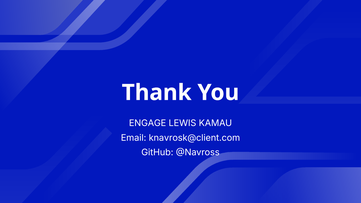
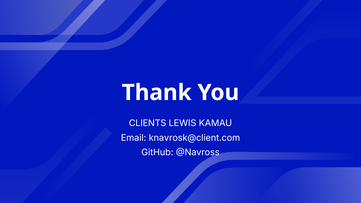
ENGAGE: ENGAGE -> CLIENTS
